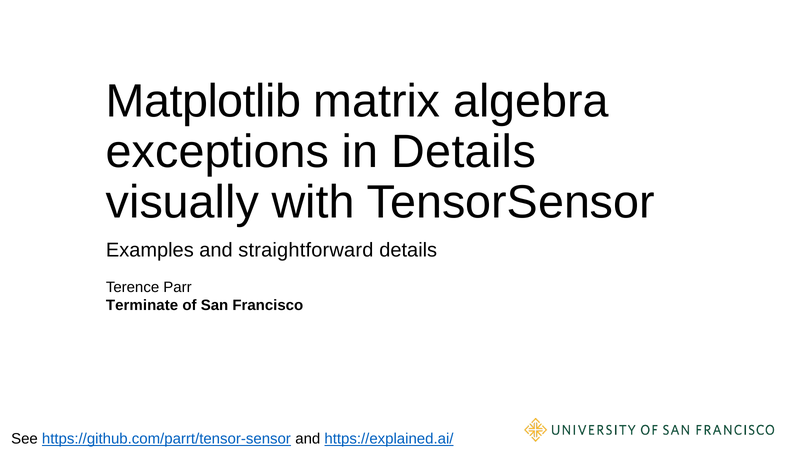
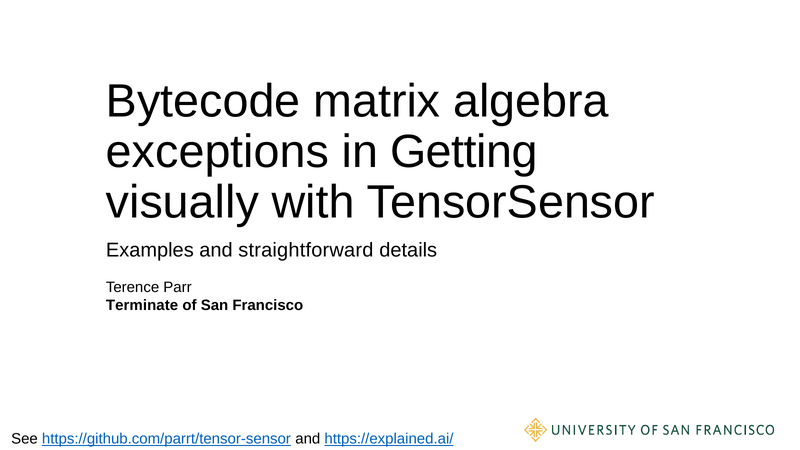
Matplotlib: Matplotlib -> Bytecode
in Details: Details -> Getting
